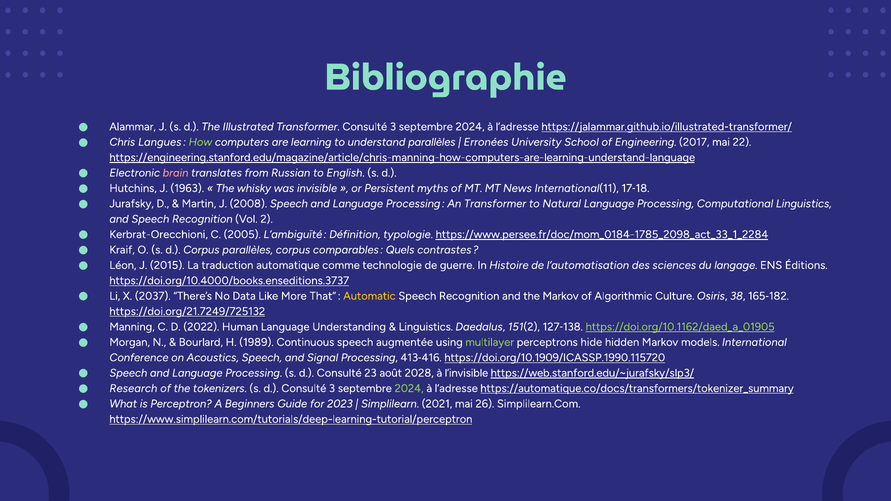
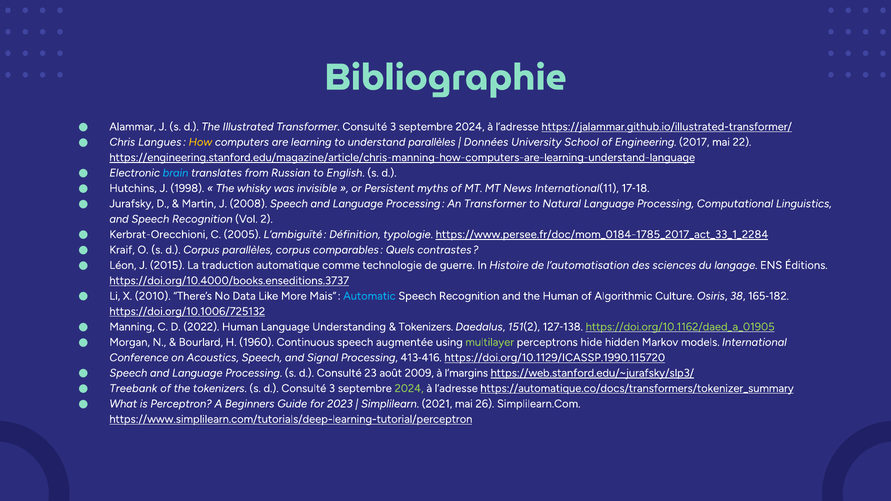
How colour: light green -> yellow
Erronées: Erronées -> Données
brain colour: pink -> light blue
1963: 1963 -> 1998
https://www.persee.fr/doc/mom_0184-1785_2098_act_33_1_2284: https://www.persee.fr/doc/mom_0184-1785_2098_act_33_1_2284 -> https://www.persee.fr/doc/mom_0184-1785_2017_act_33_1_2284
2037: 2037 -> 2010
That: That -> Mais
Automatic colour: yellow -> light blue
the Markov: Markov -> Human
https://doi.org/21.7249/725132: https://doi.org/21.7249/725132 -> https://doi.org/10.1006/725132
Linguistics at (426, 327): Linguistics -> Tokenizers
1989: 1989 -> 1960
https://doi.org/10.1909/ICASSP.1990.115720: https://doi.org/10.1909/ICASSP.1990.115720 -> https://doi.org/10.1129/ICASSP.1990.115720
2028: 2028 -> 2009
l’invisible: l’invisible -> l’margins
Research: Research -> Treebank
